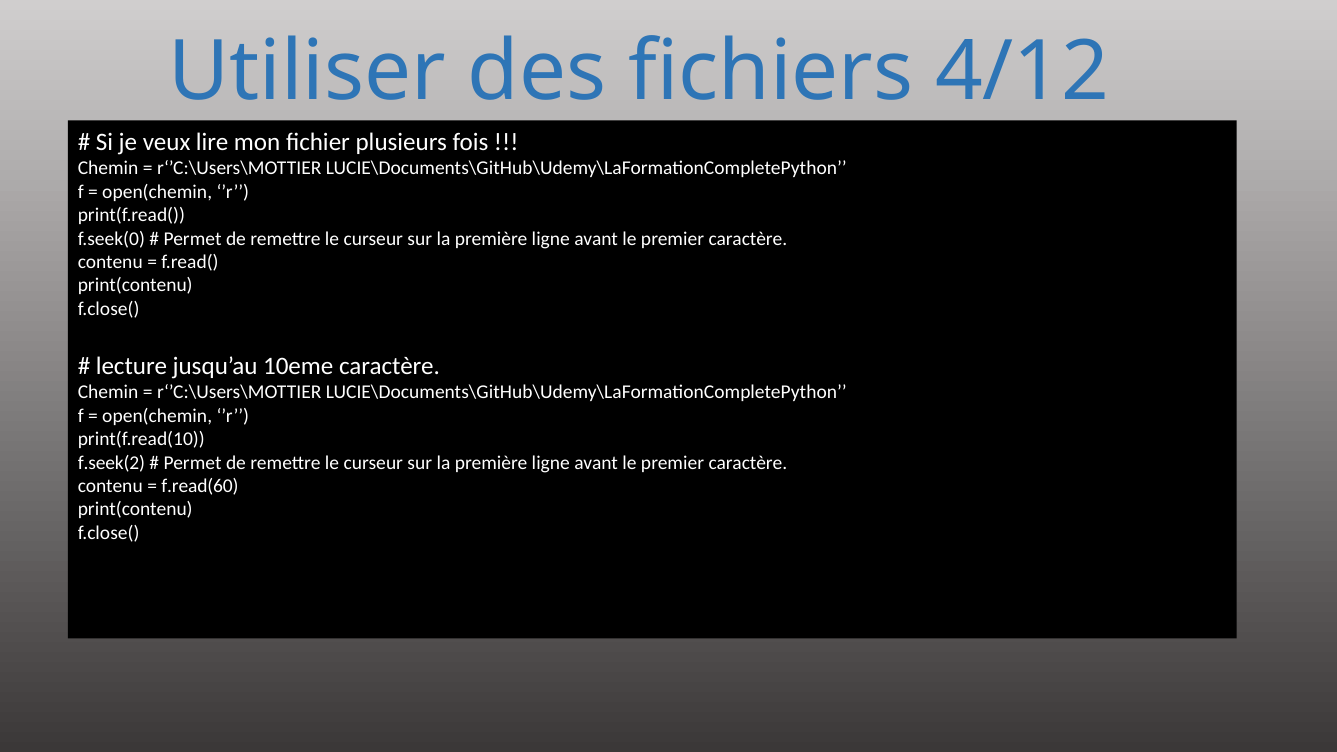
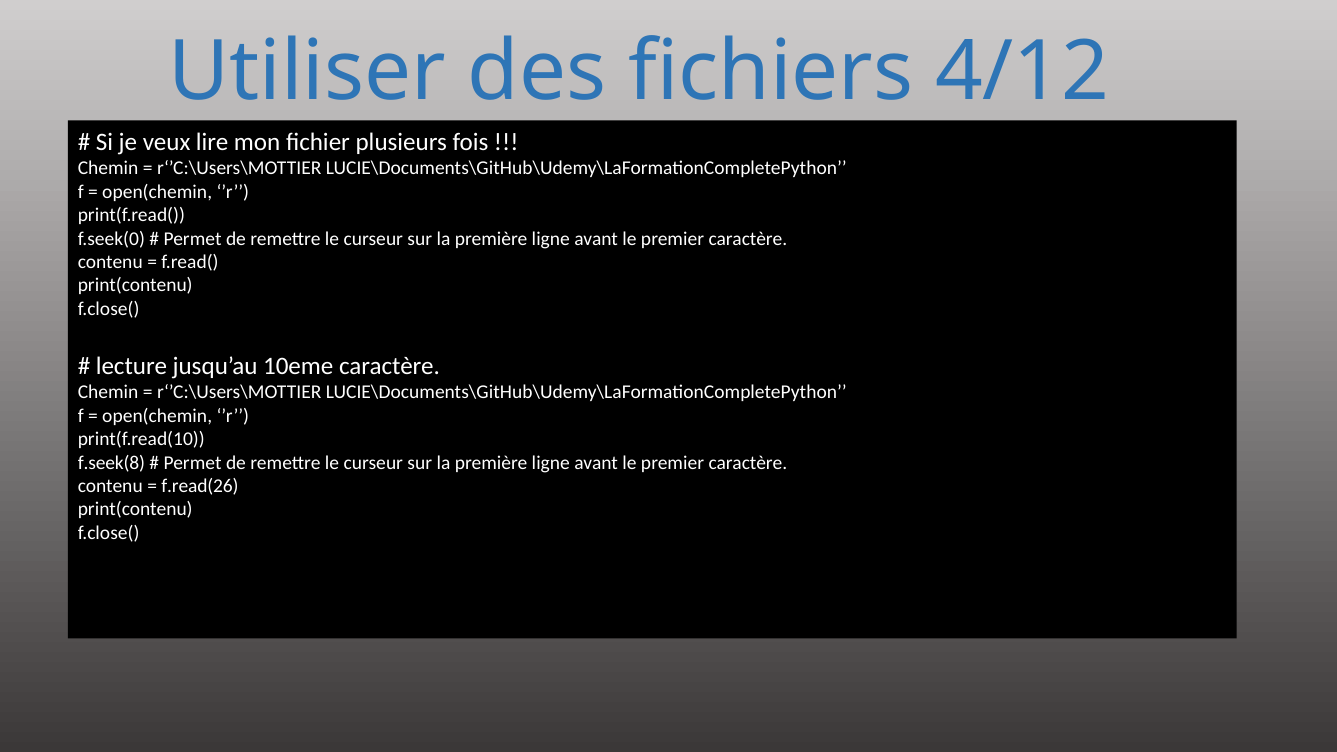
f.seek(2: f.seek(2 -> f.seek(8
f.read(60: f.read(60 -> f.read(26
